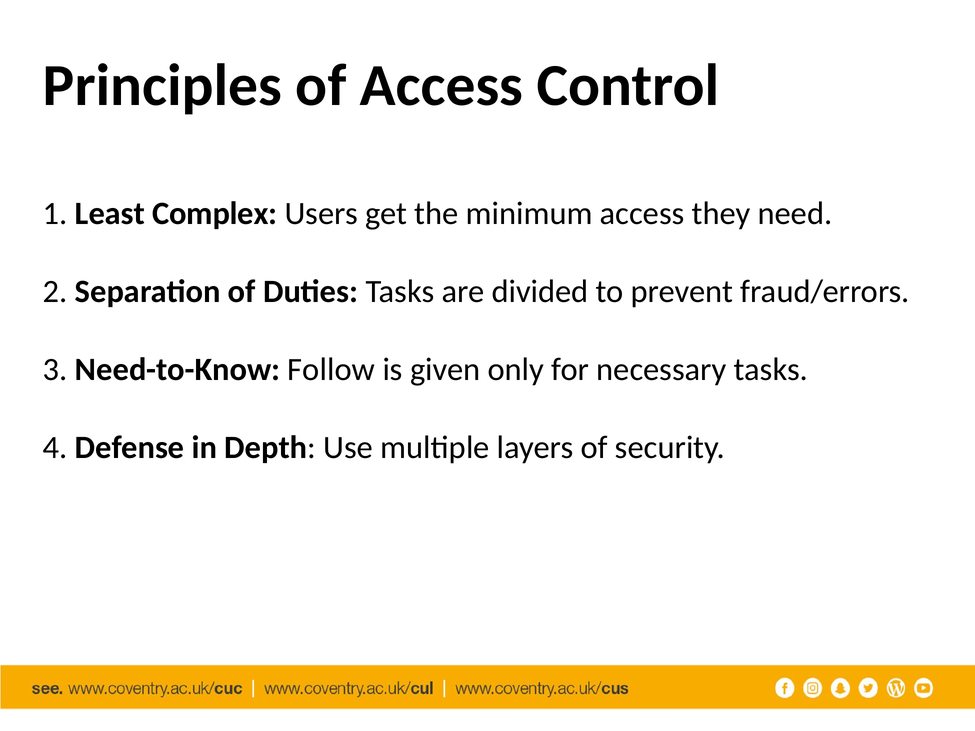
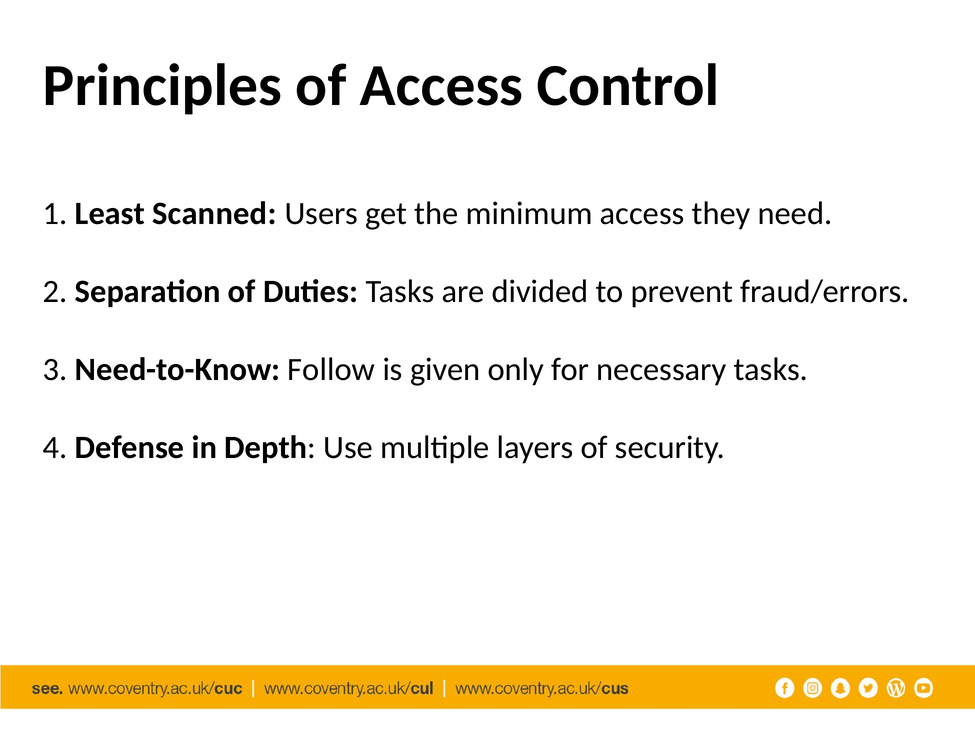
Complex: Complex -> Scanned
